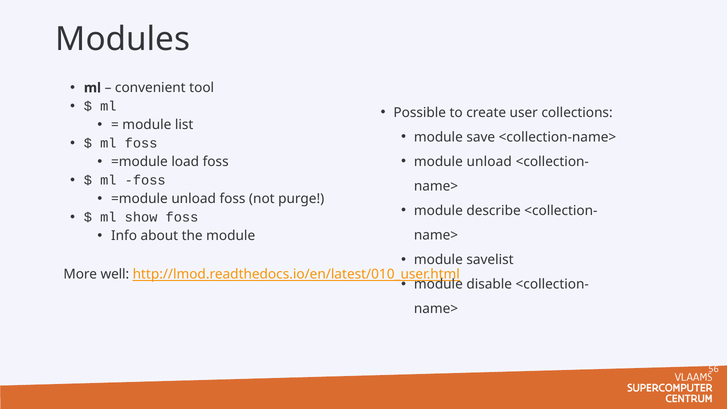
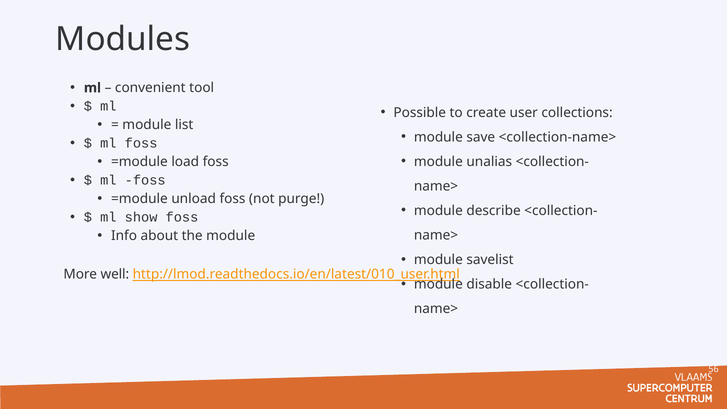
module unload: unload -> unalias
